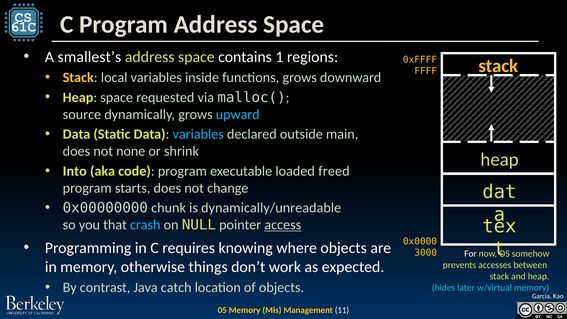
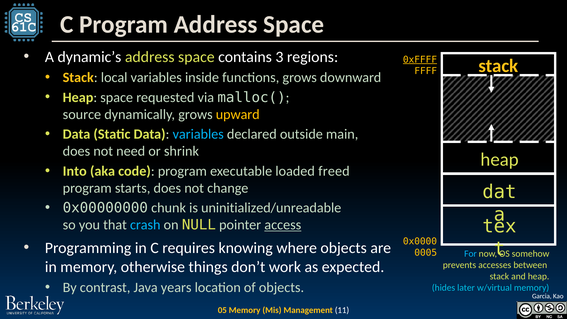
smallest’s: smallest’s -> dynamic’s
1: 1 -> 3
0xFFFF underline: none -> present
upward colour: light blue -> yellow
none: none -> need
dynamically/unreadable: dynamically/unreadable -> uninitialized/unreadable
3000: 3000 -> 0005
For colour: white -> light blue
catch: catch -> years
